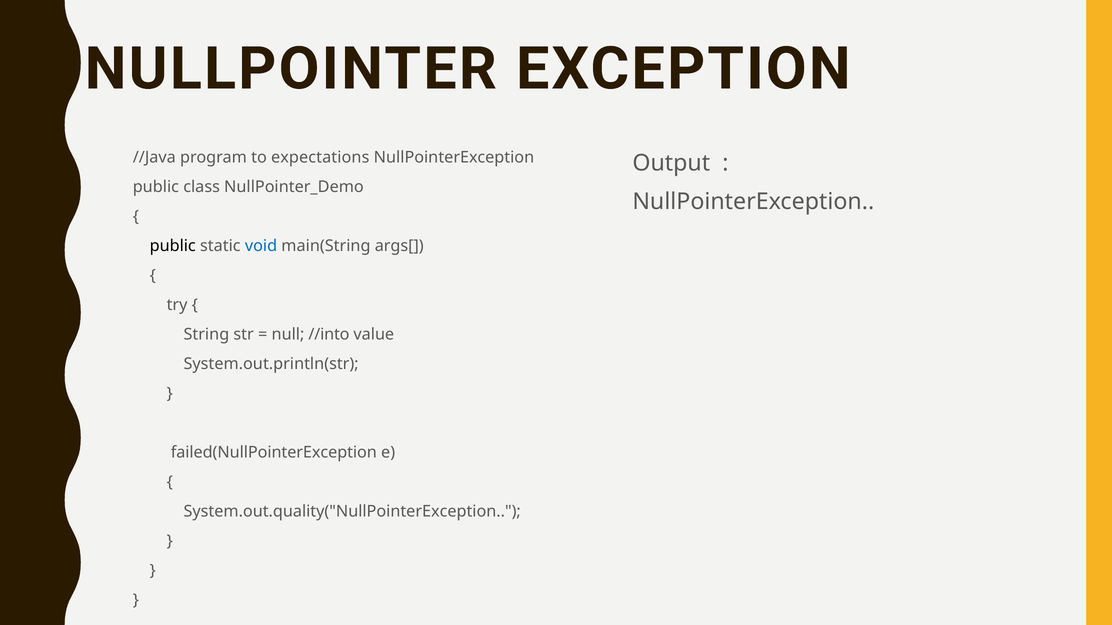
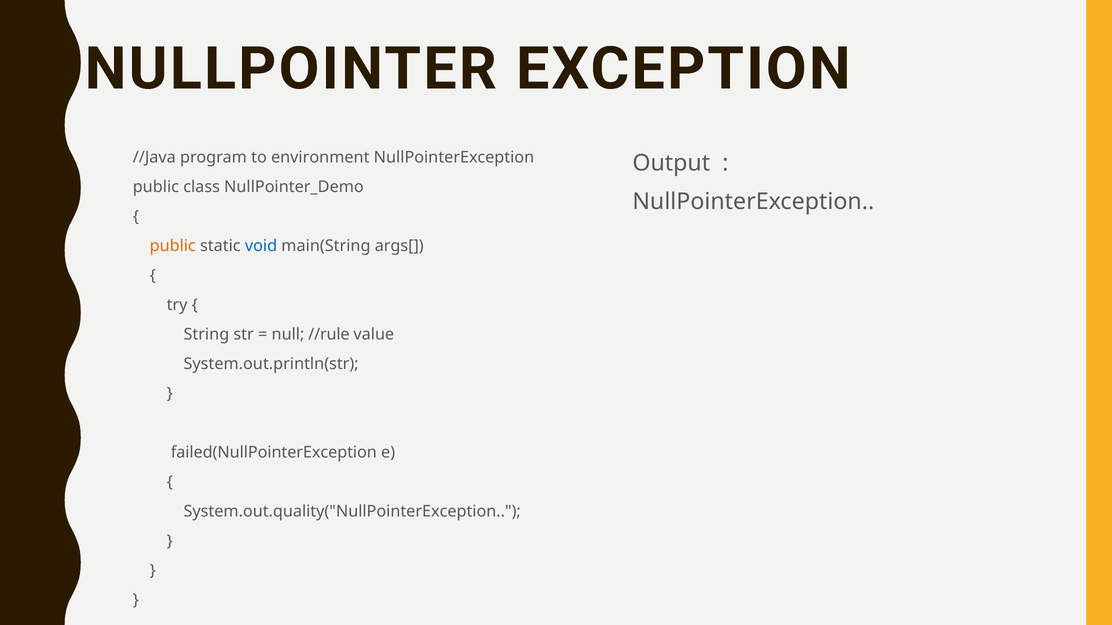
expectations: expectations -> environment
public at (173, 246) colour: black -> orange
//into: //into -> //rule
